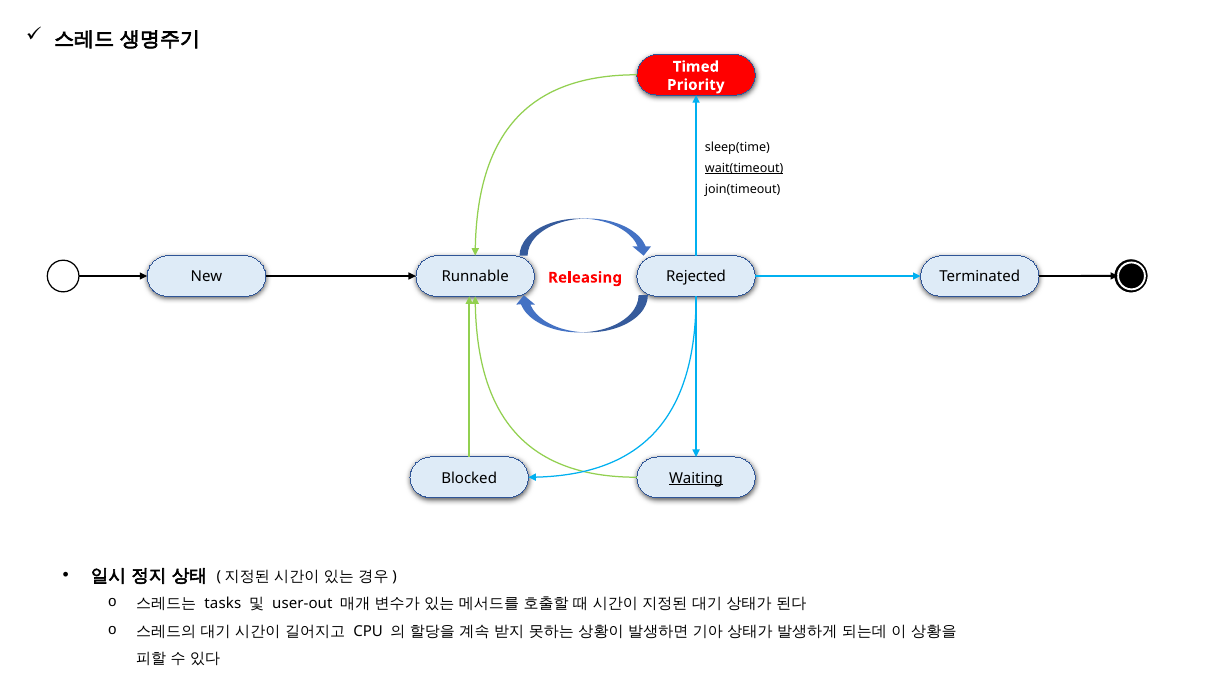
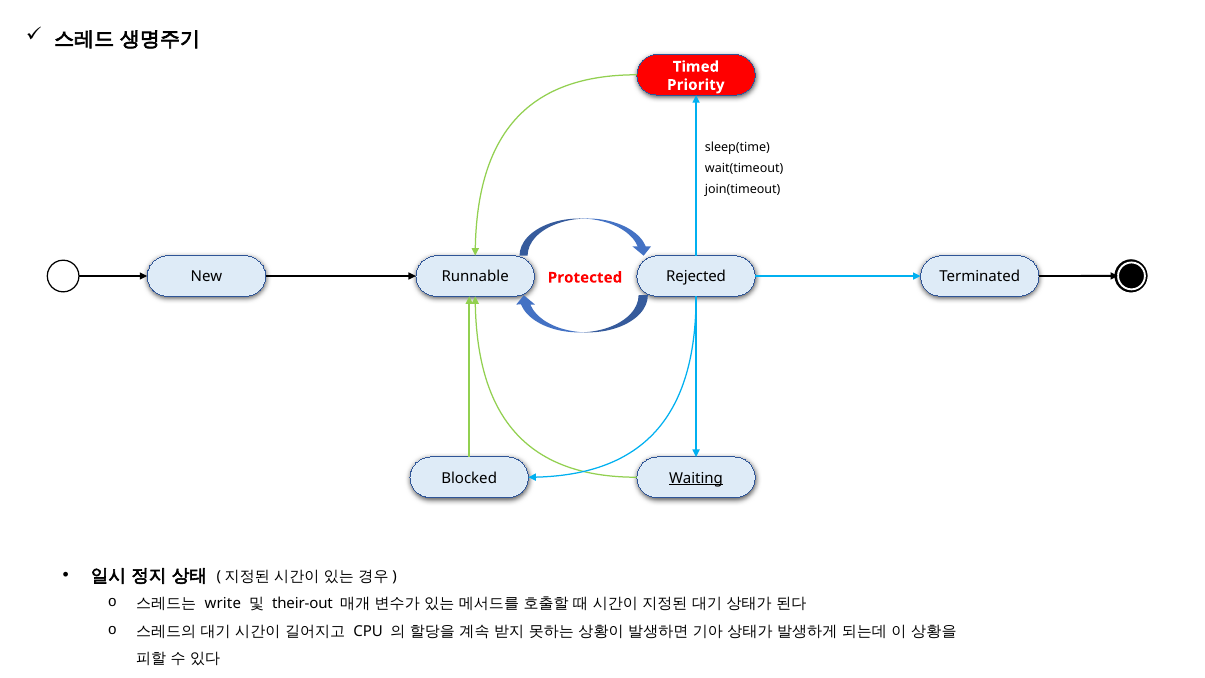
wait(timeout underline: present -> none
Releasing: Releasing -> Protected
tasks: tasks -> write
user-out: user-out -> their-out
